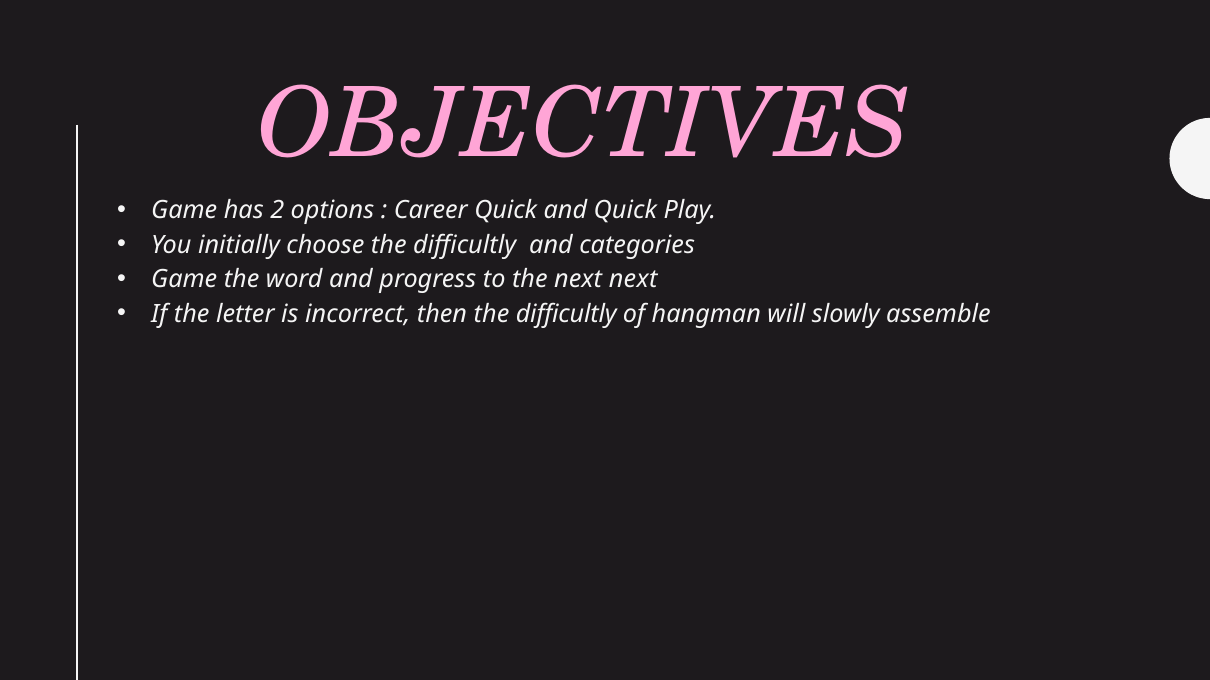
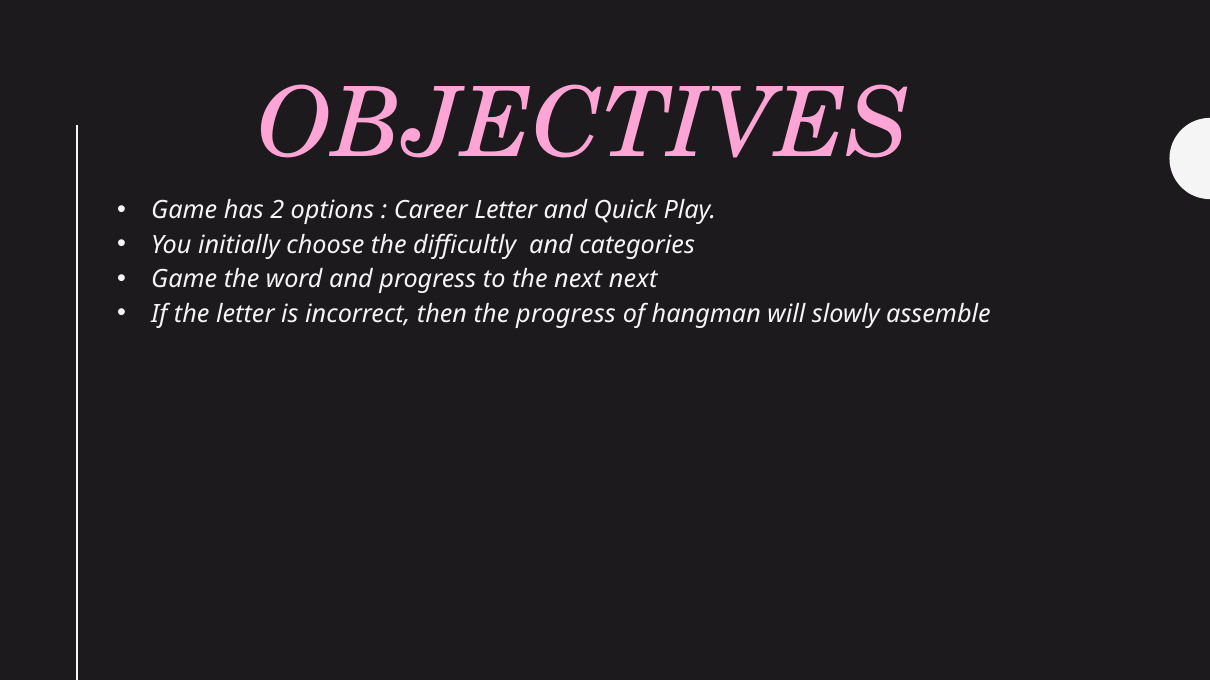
Career Quick: Quick -> Letter
then the difficultly: difficultly -> progress
